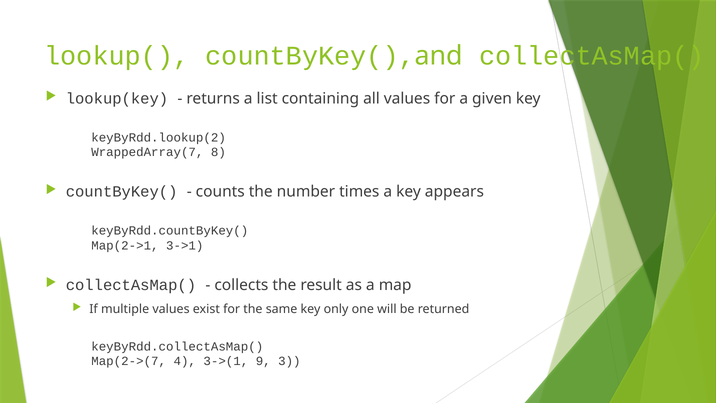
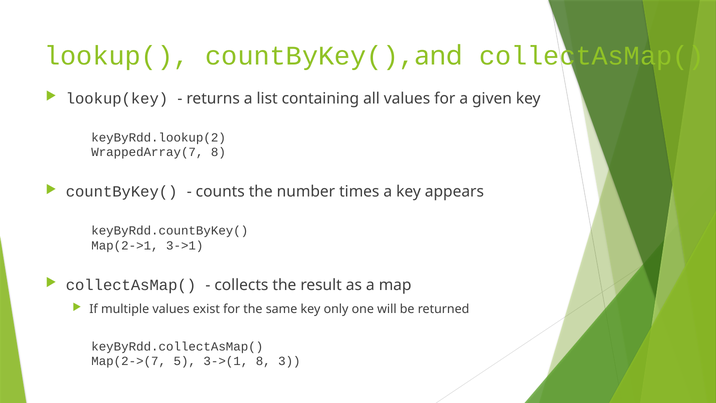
4: 4 -> 5
3->(1 9: 9 -> 8
